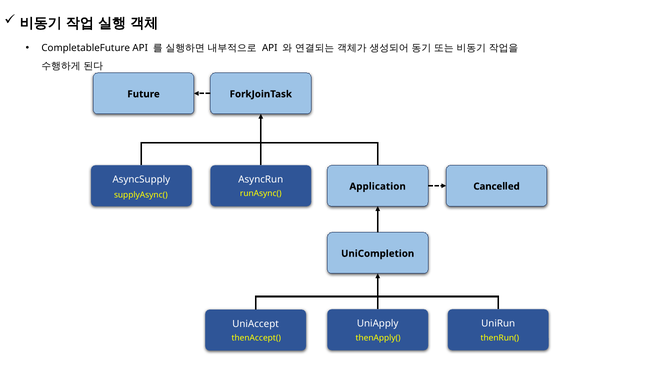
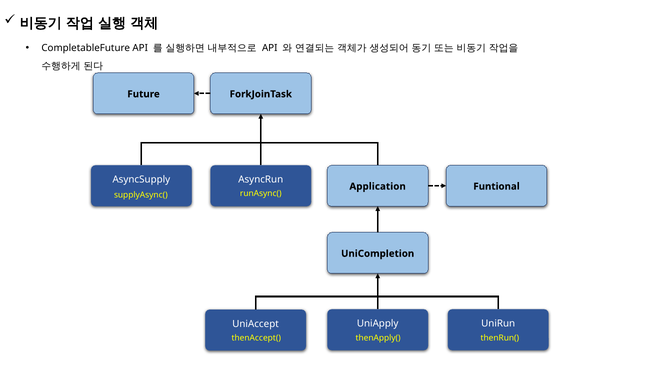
Cancelled: Cancelled -> Funtional
